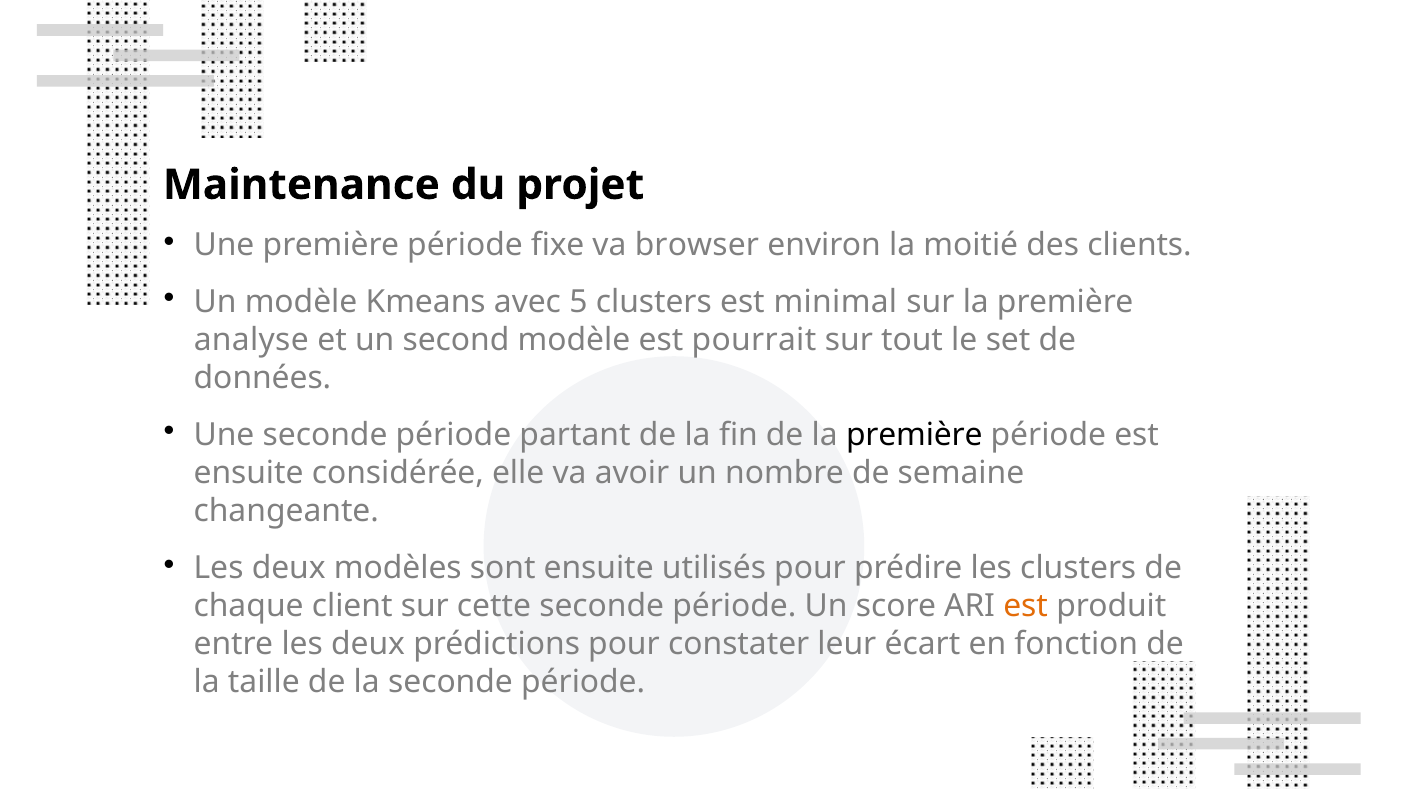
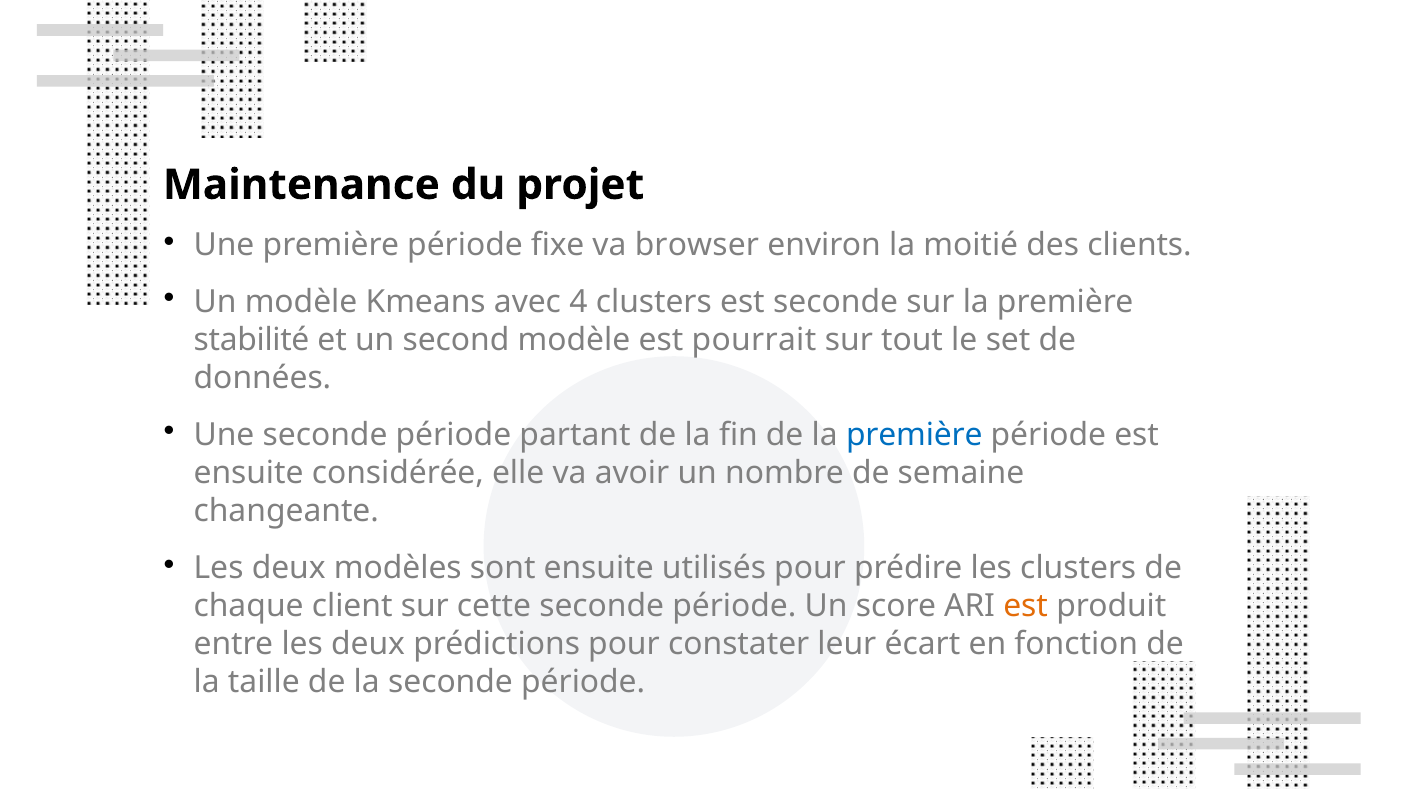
5: 5 -> 4
est minimal: minimal -> seconde
analyse: analyse -> stabilité
première at (914, 435) colour: black -> blue
